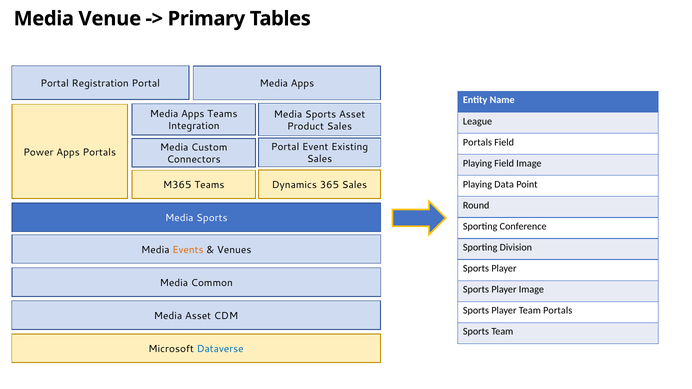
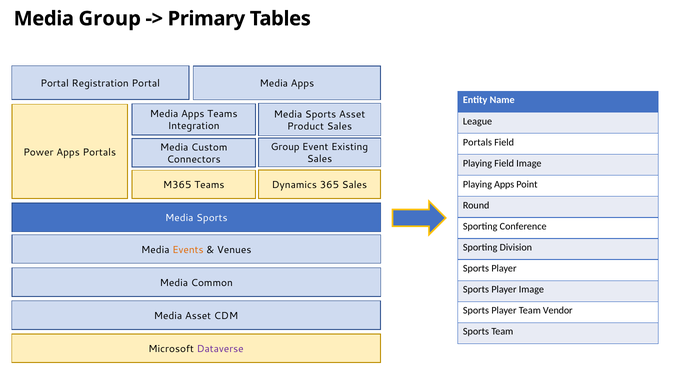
Media Venue: Venue -> Group
Portal at (285, 147): Portal -> Group
Playing Data: Data -> Apps
Team Portals: Portals -> Vendor
Dataverse colour: blue -> purple
